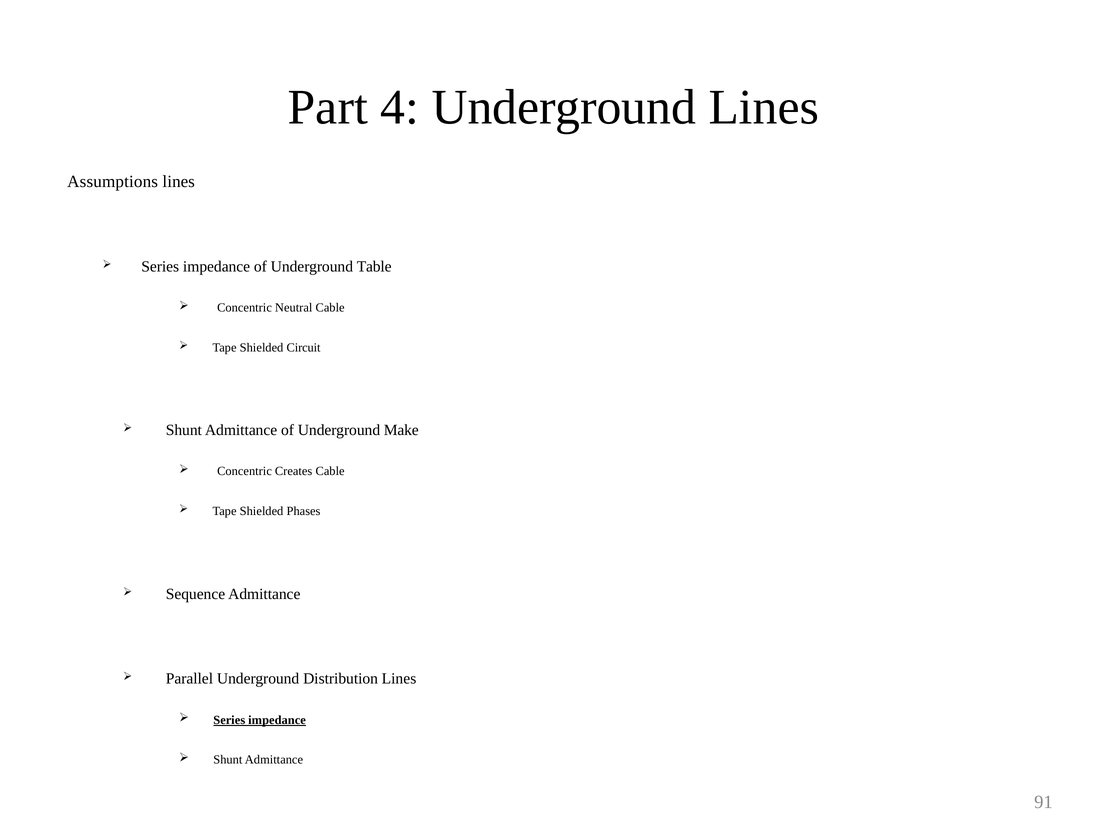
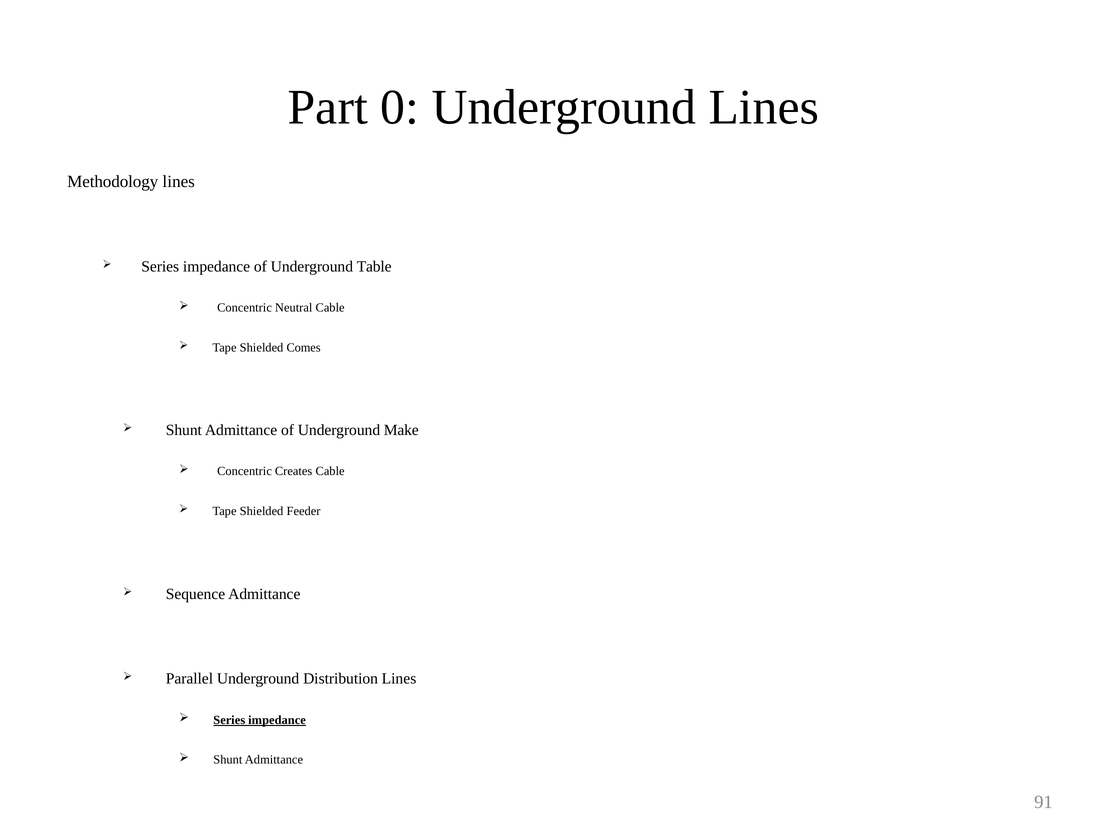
4: 4 -> 0
Assumptions: Assumptions -> Methodology
Circuit: Circuit -> Comes
Phases: Phases -> Feeder
